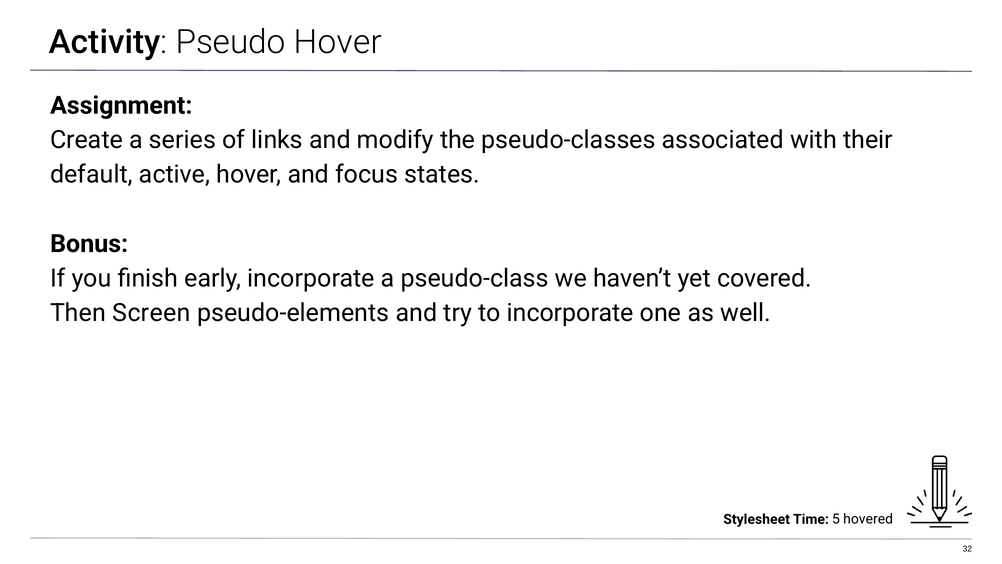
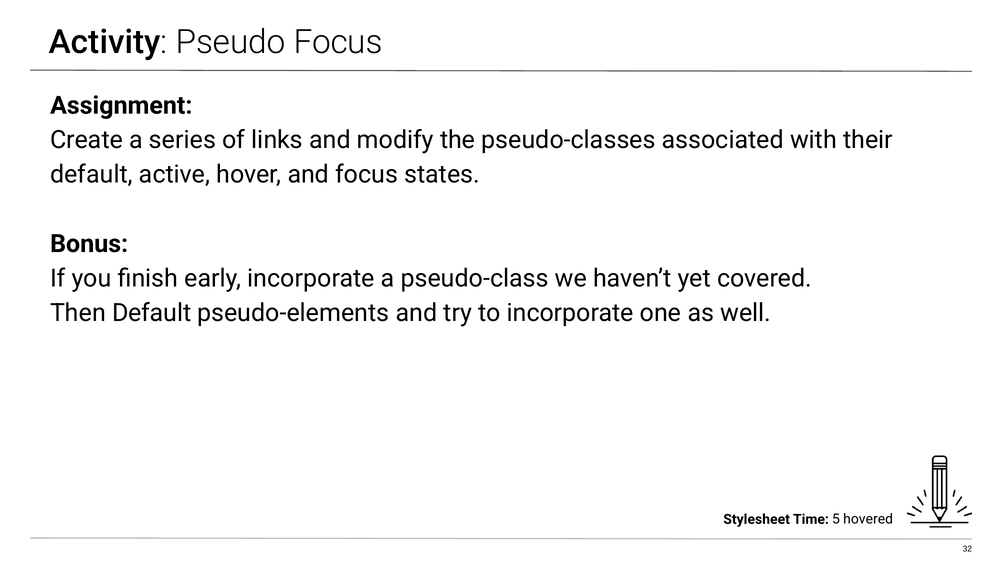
Pseudo Hover: Hover -> Focus
Then Screen: Screen -> Default
